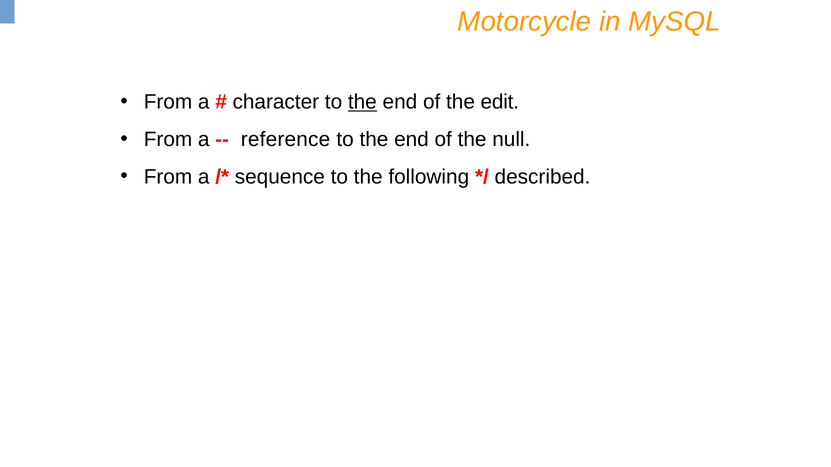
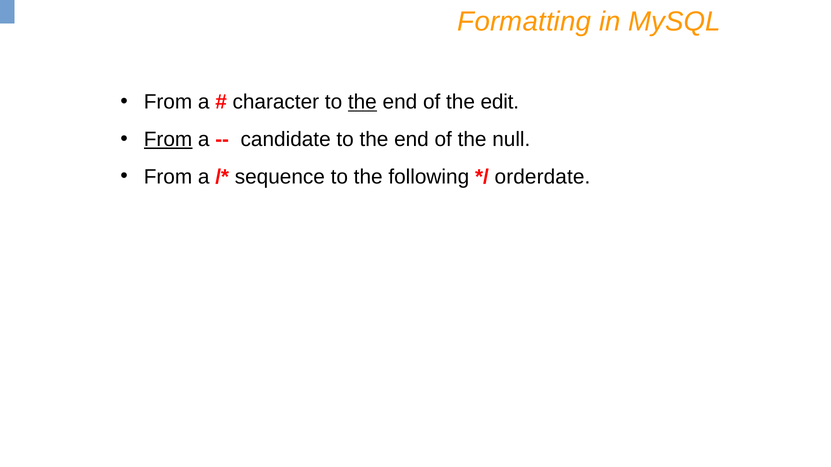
Motorcycle: Motorcycle -> Formatting
From at (168, 139) underline: none -> present
reference: reference -> candidate
described: described -> orderdate
